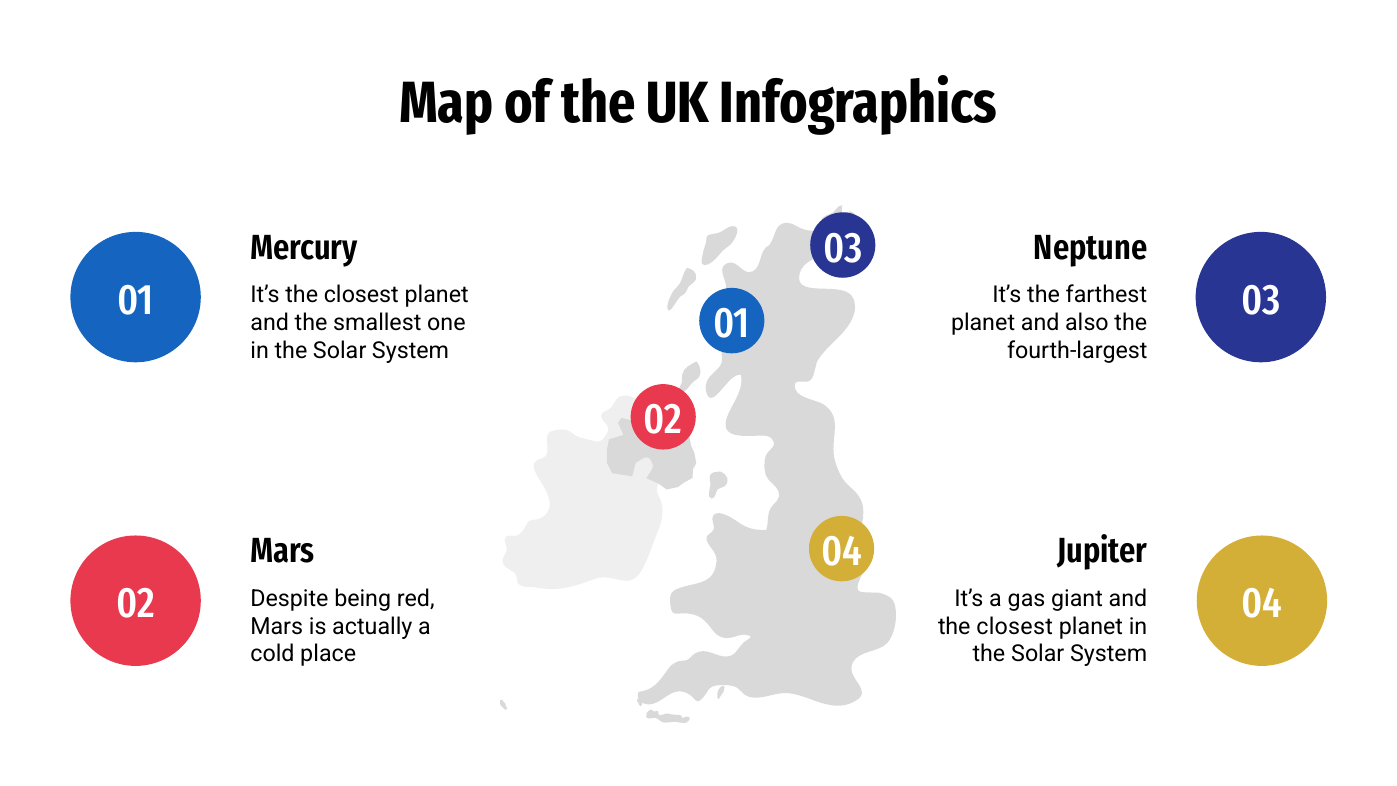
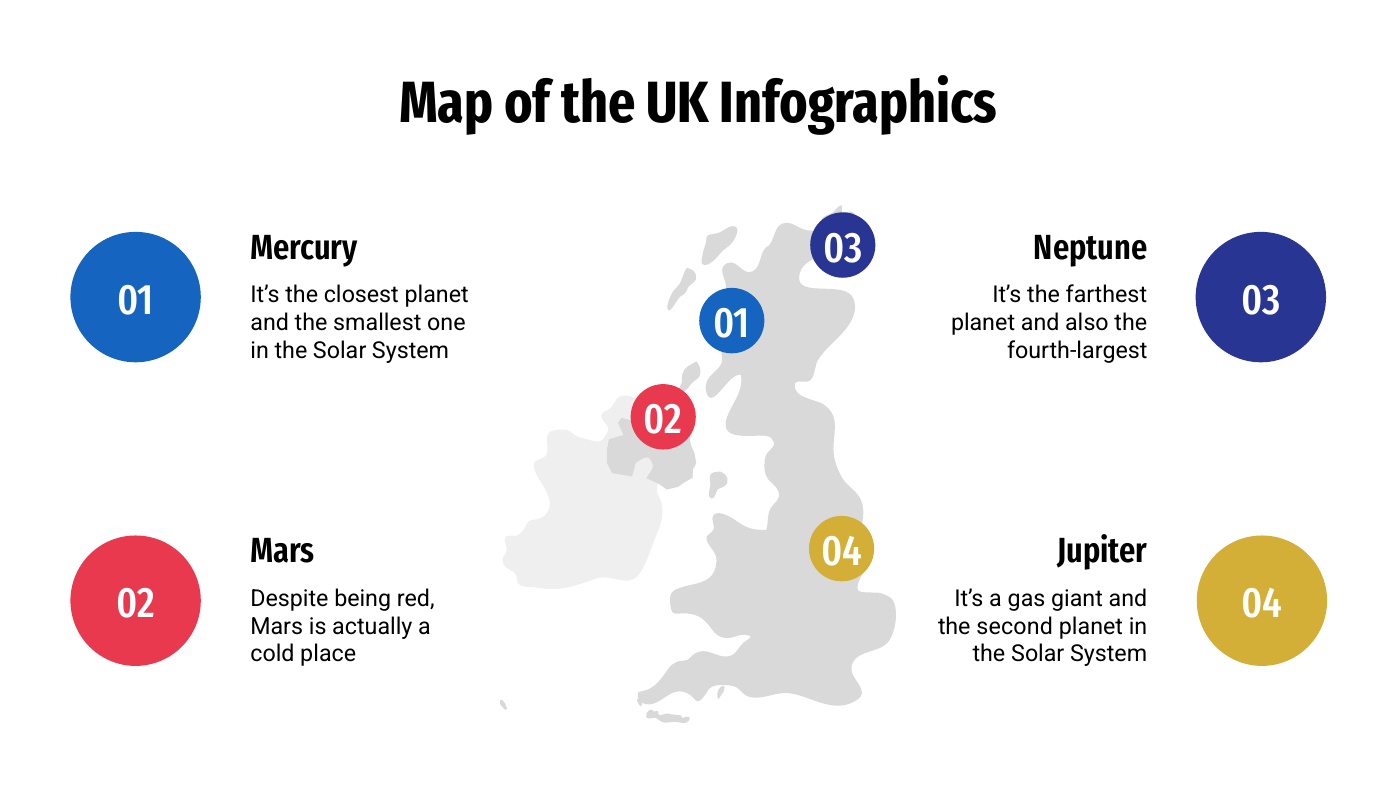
closest at (1015, 626): closest -> second
